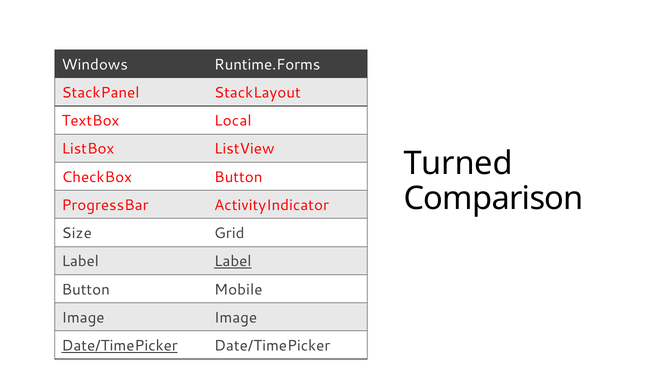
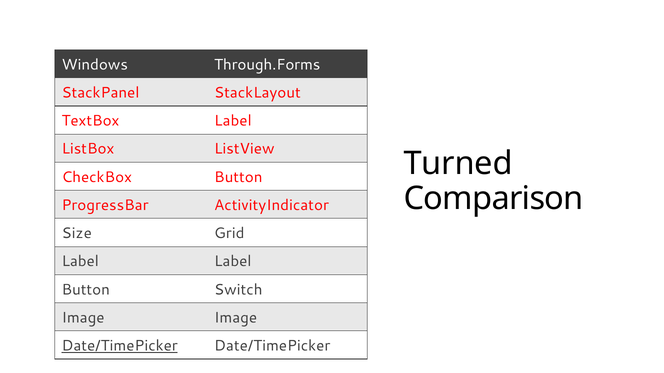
Runtime.Forms: Runtime.Forms -> Through.Forms
TextBox Local: Local -> Label
Label at (233, 262) underline: present -> none
Mobile: Mobile -> Switch
